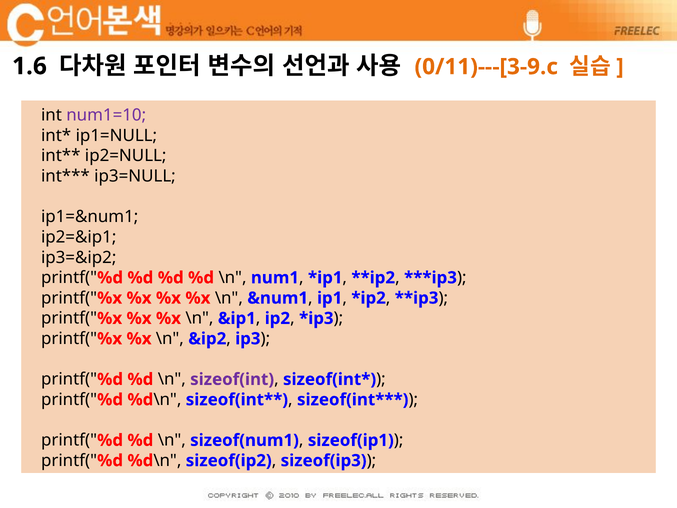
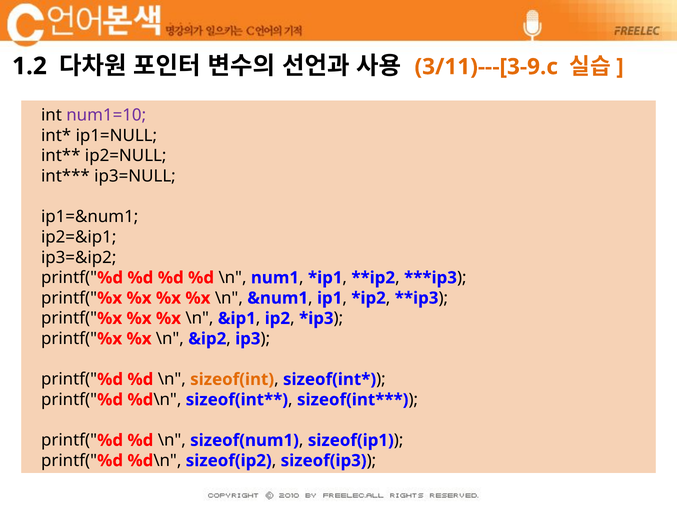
1.6: 1.6 -> 1.2
0/11)---[3-9.c: 0/11)---[3-9.c -> 3/11)---[3-9.c
sizeof(int colour: purple -> orange
